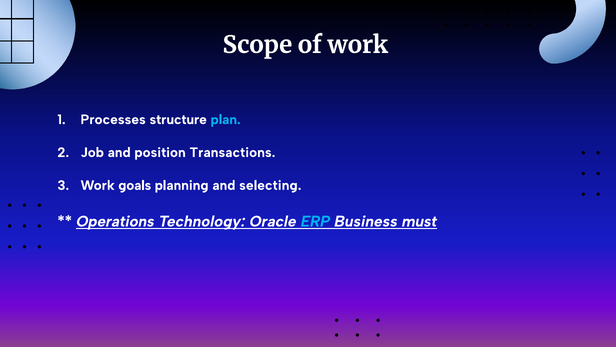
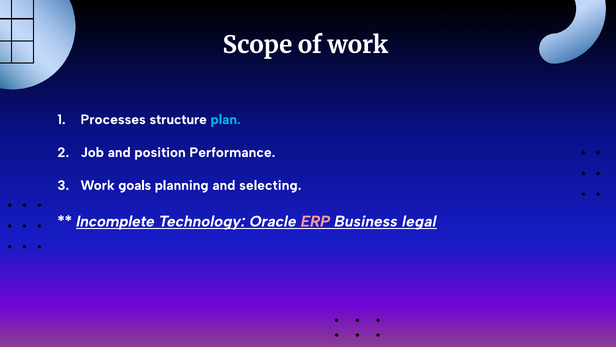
Transactions: Transactions -> Performance
Operations: Operations -> Incomplete
ERP colour: light blue -> pink
must: must -> legal
